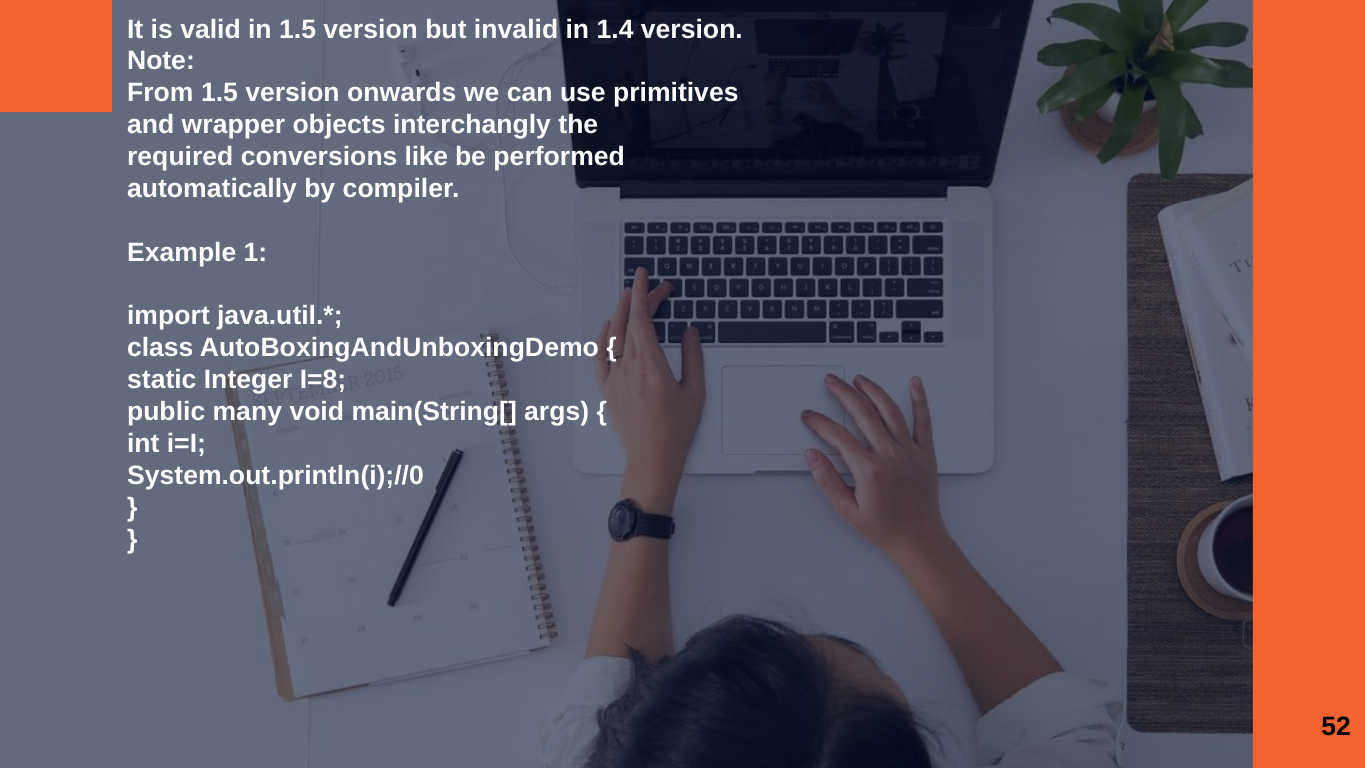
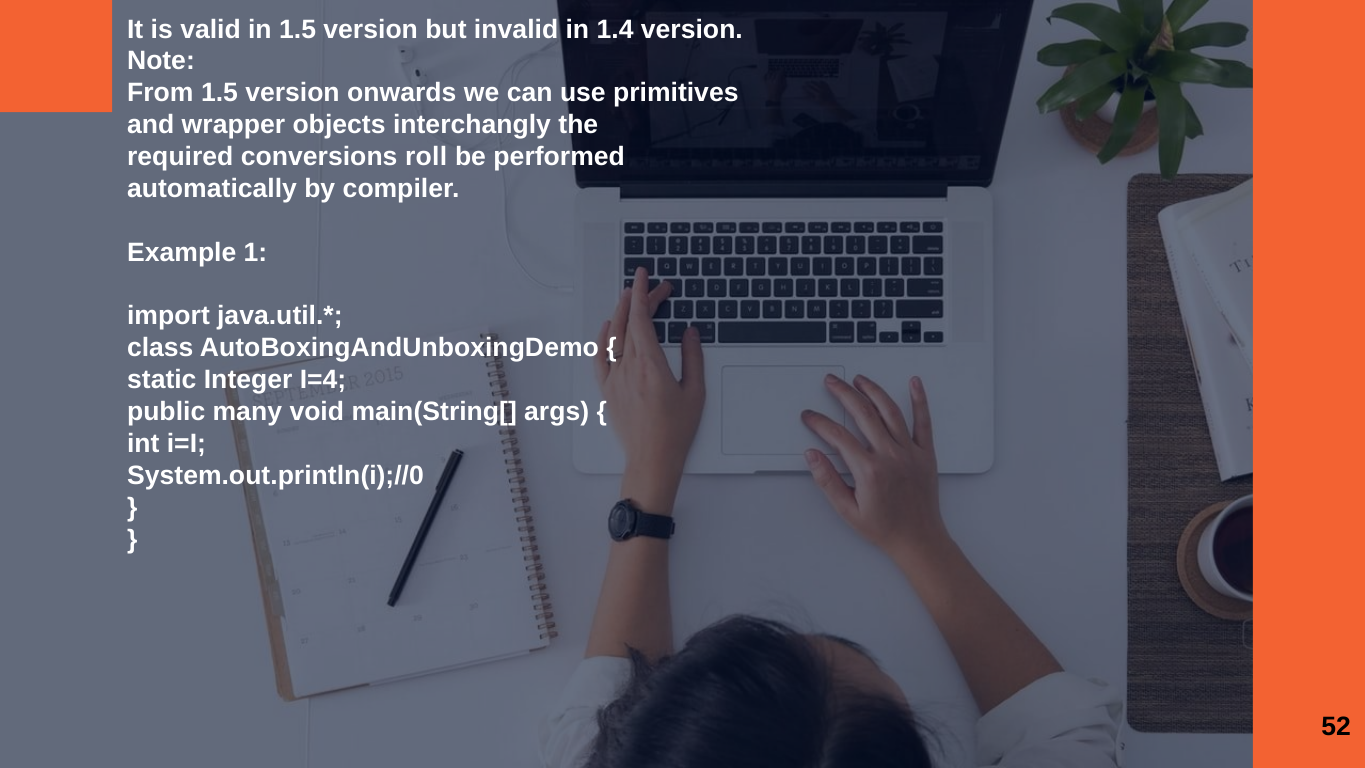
like: like -> roll
I=8: I=8 -> I=4
